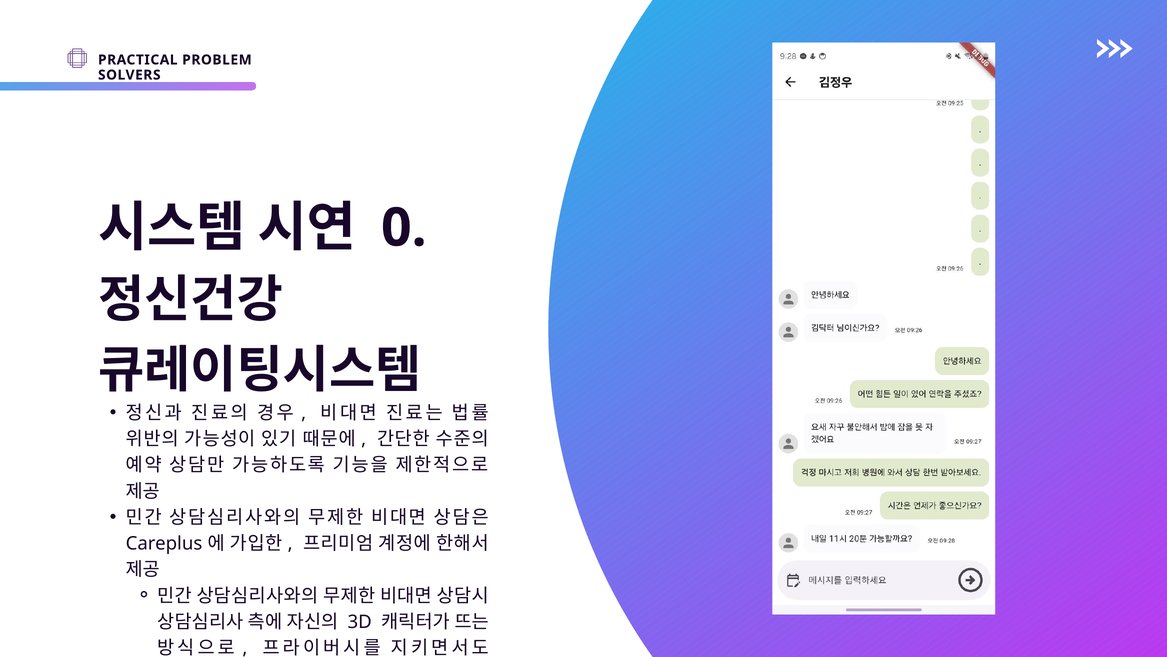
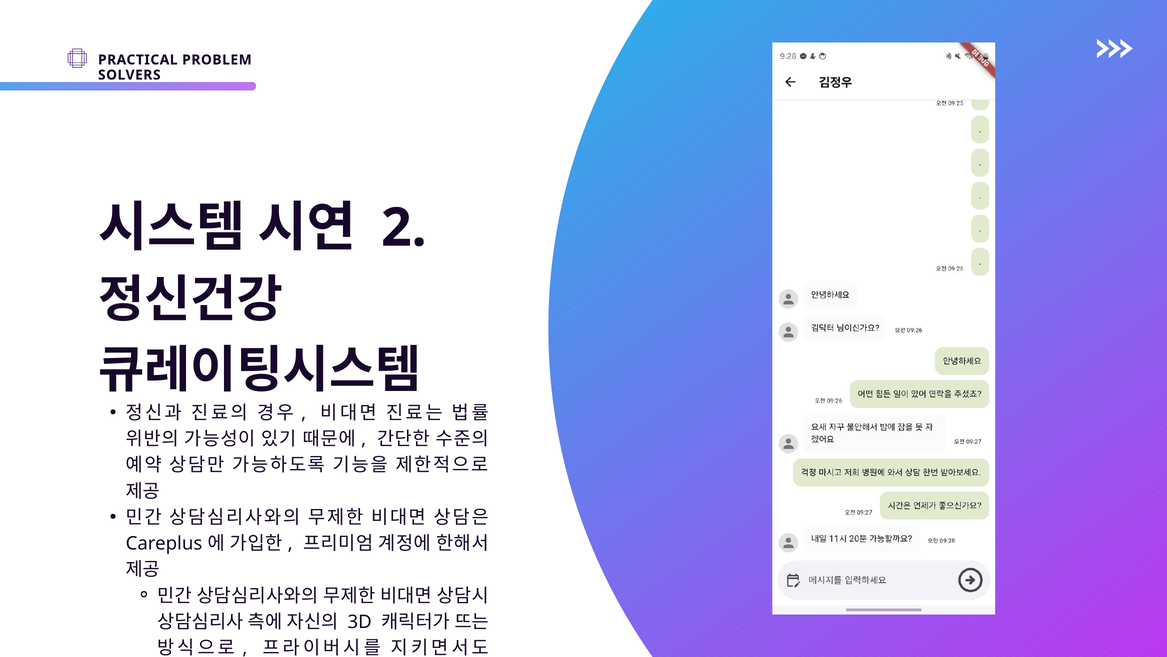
0: 0 -> 2
